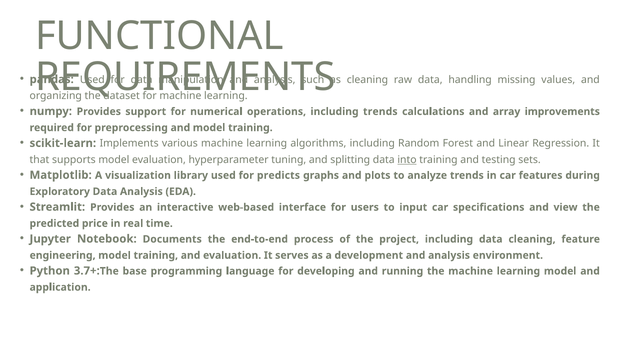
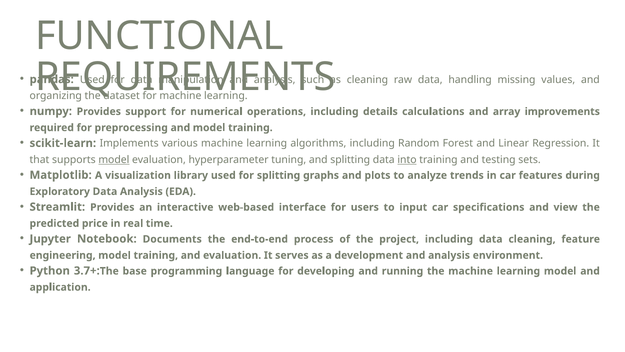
including trends: trends -> details
model at (114, 159) underline: none -> present
for predicts: predicts -> splitting
